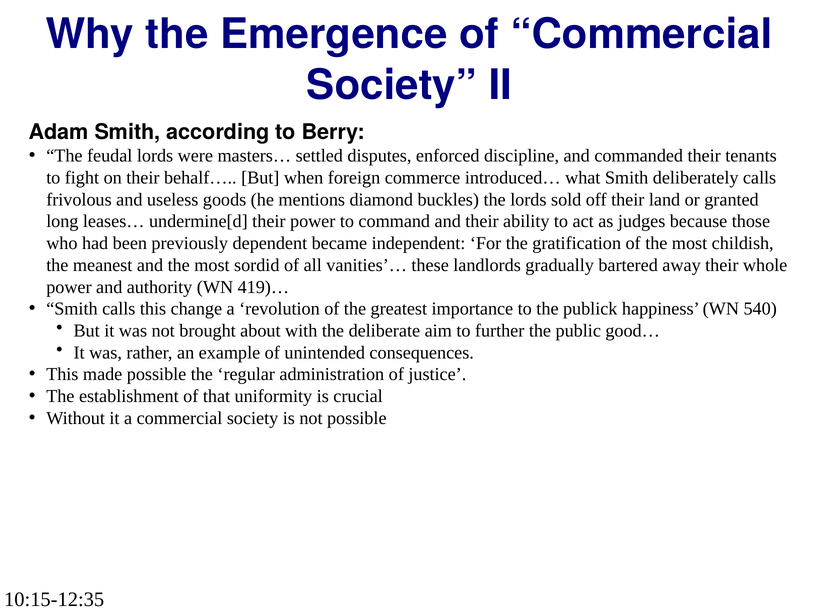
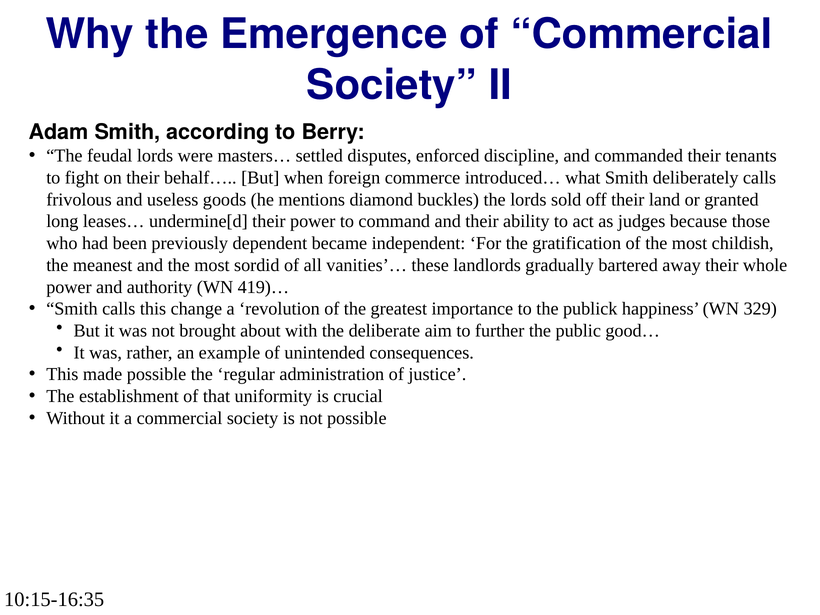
540: 540 -> 329
10:15-12:35: 10:15-12:35 -> 10:15-16:35
